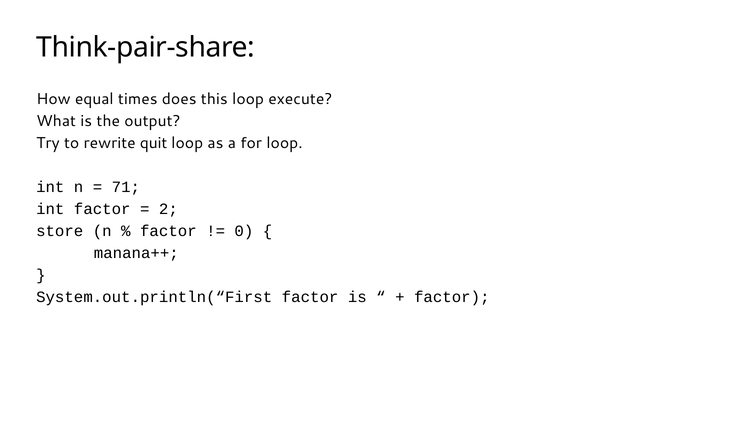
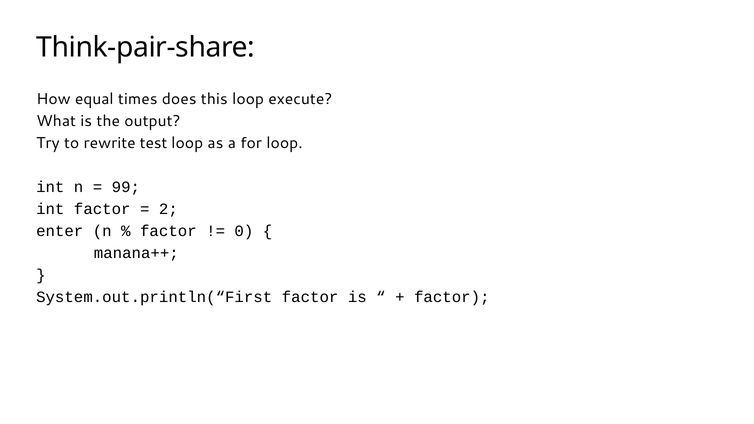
quit: quit -> test
71: 71 -> 99
store: store -> enter
